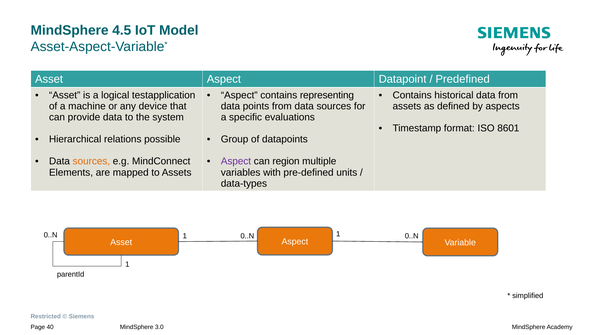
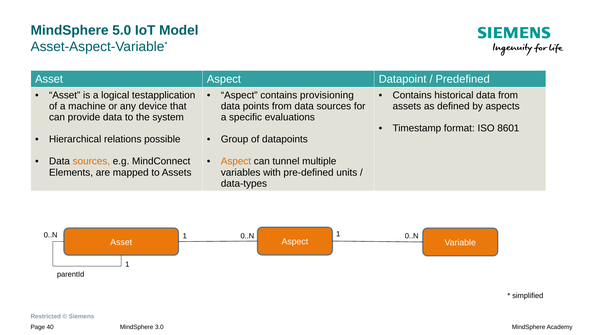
4.5: 4.5 -> 5.0
representing: representing -> provisioning
Aspect at (236, 161) colour: purple -> orange
region: region -> tunnel
